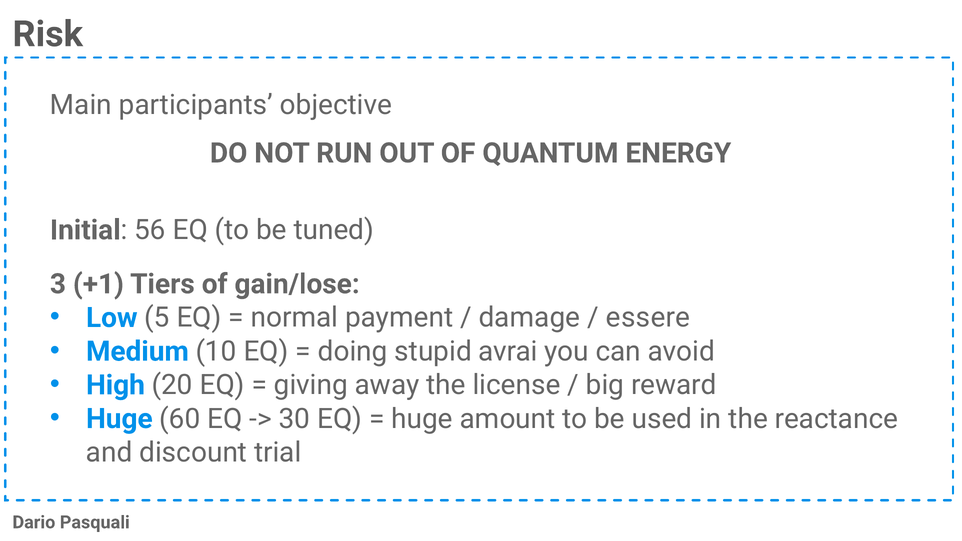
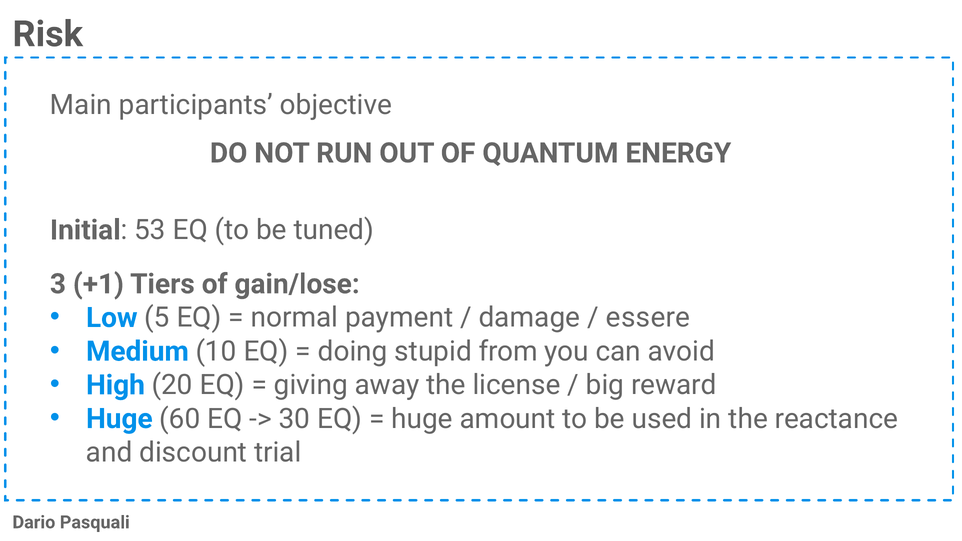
56: 56 -> 53
avrai: avrai -> from
